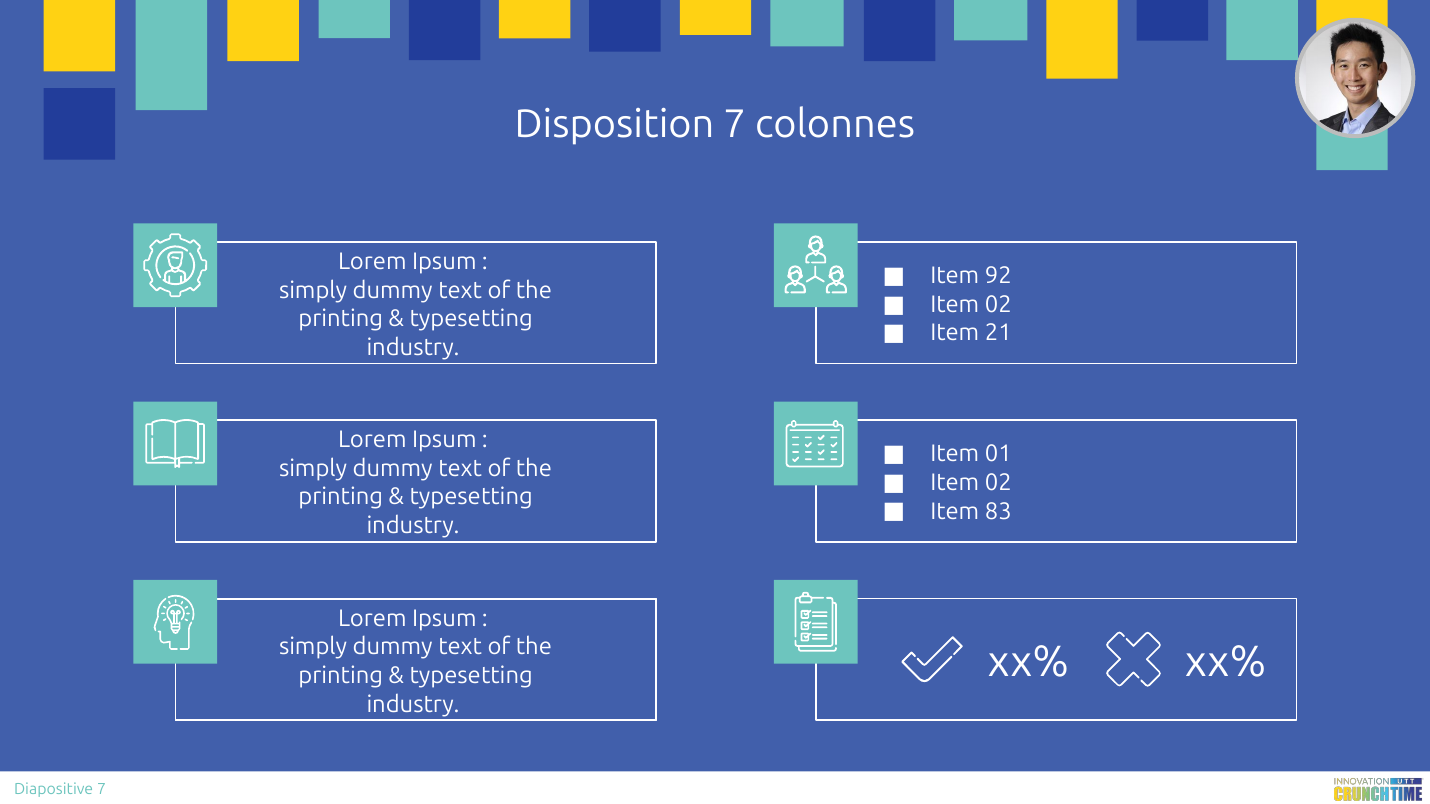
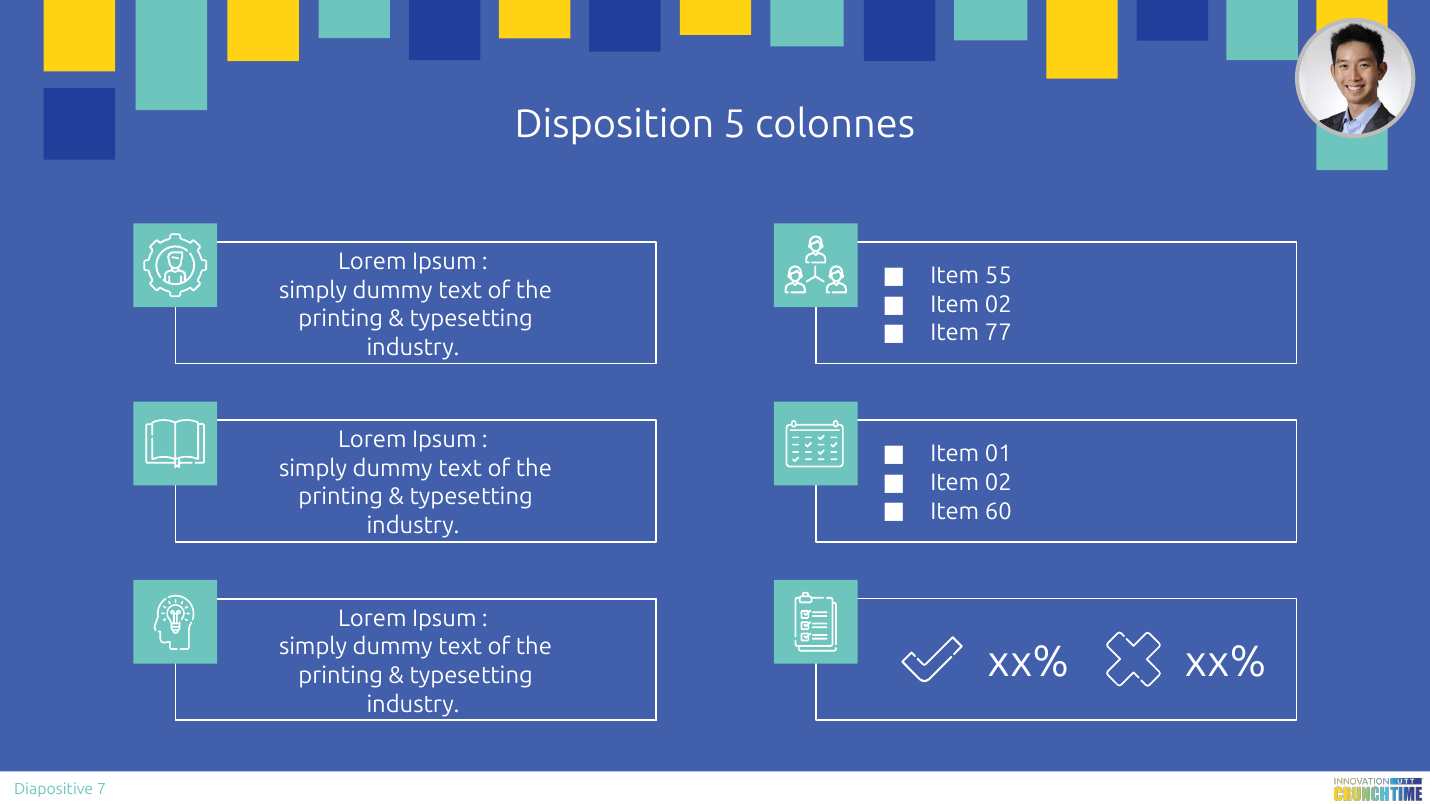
Disposition 7: 7 -> 5
92: 92 -> 55
21: 21 -> 77
83: 83 -> 60
